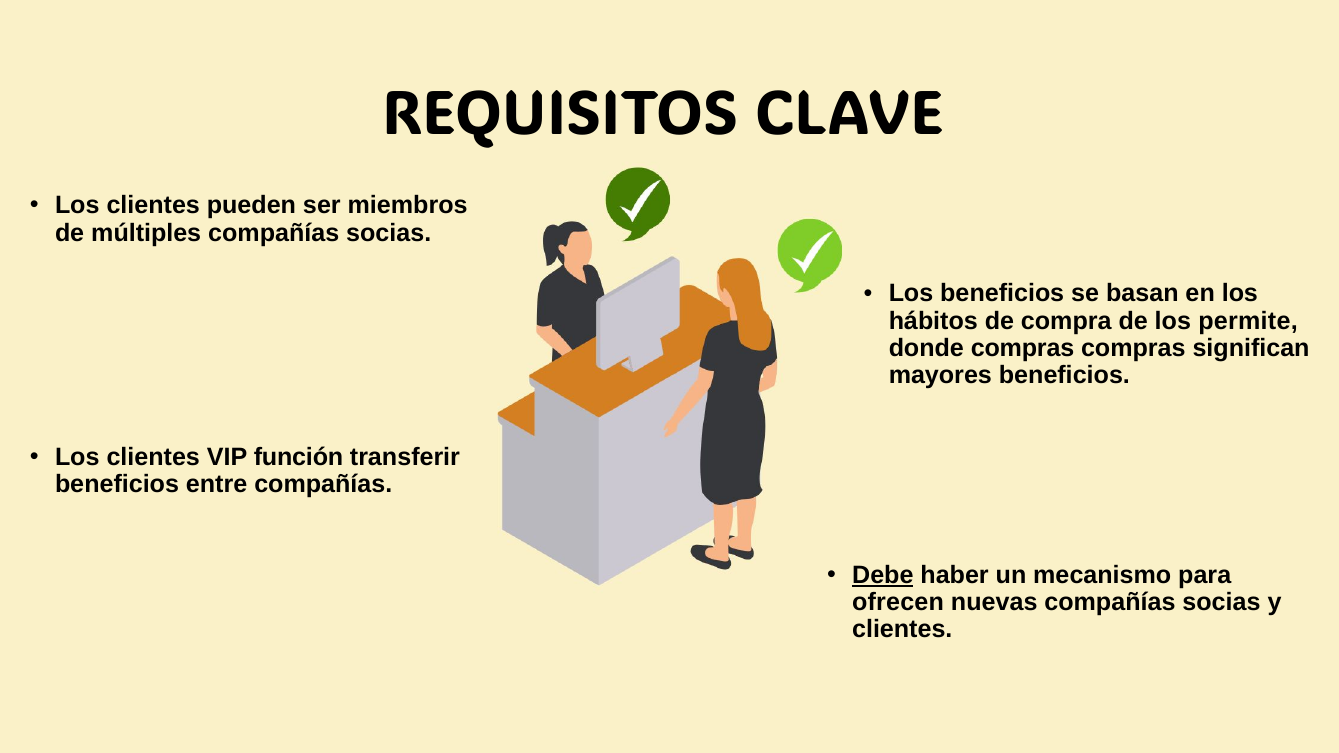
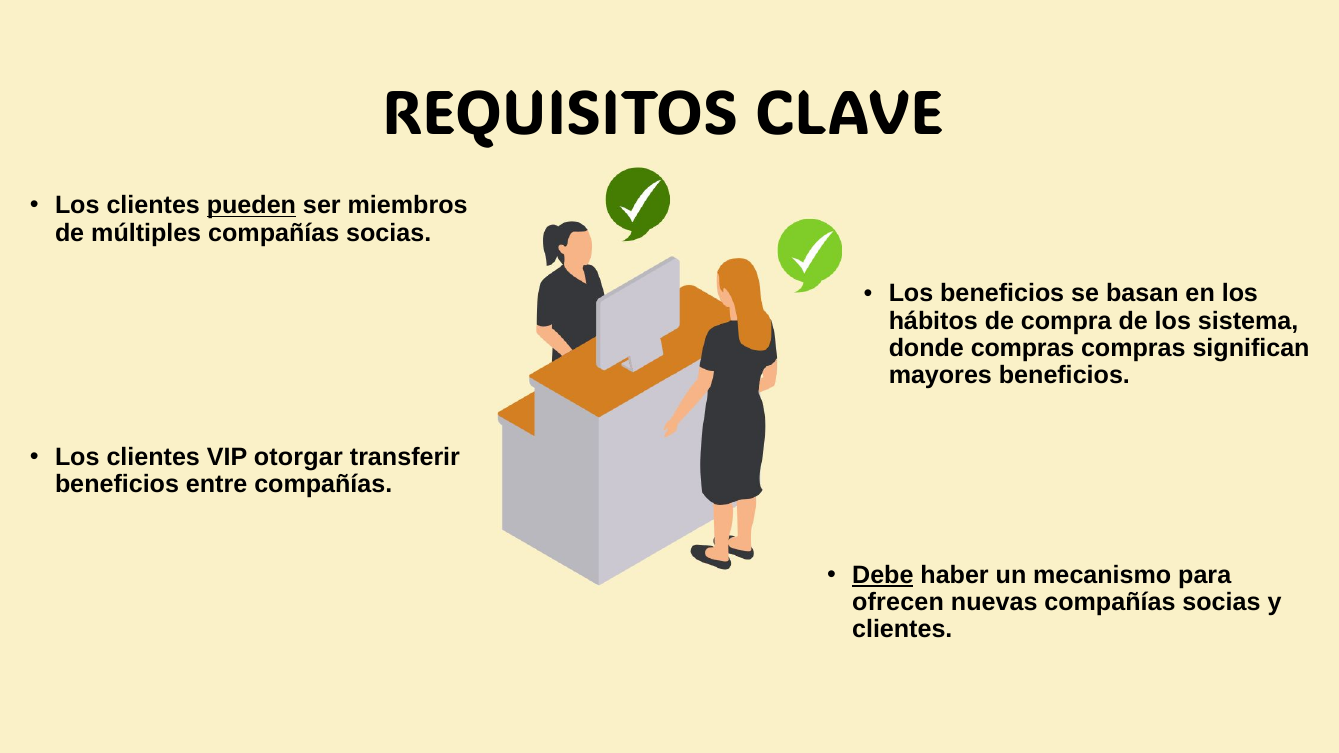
pueden underline: none -> present
permite: permite -> sistema
función: función -> otorgar
